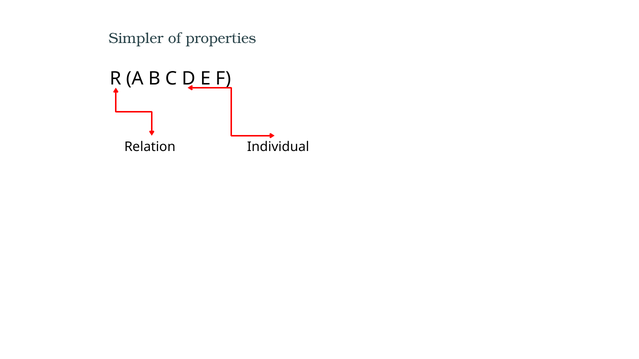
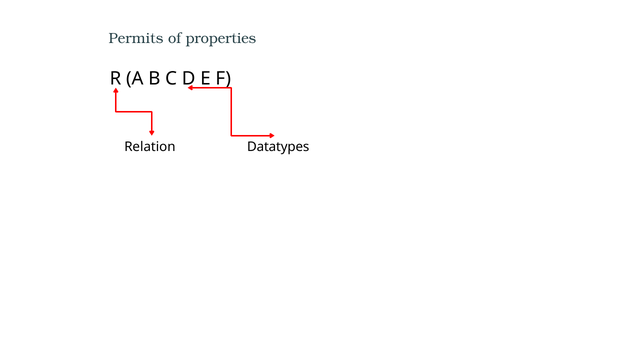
Simpler: Simpler -> Permits
Individual: Individual -> Datatypes
